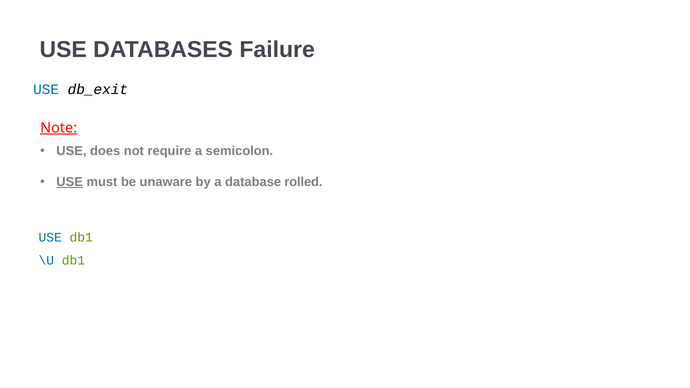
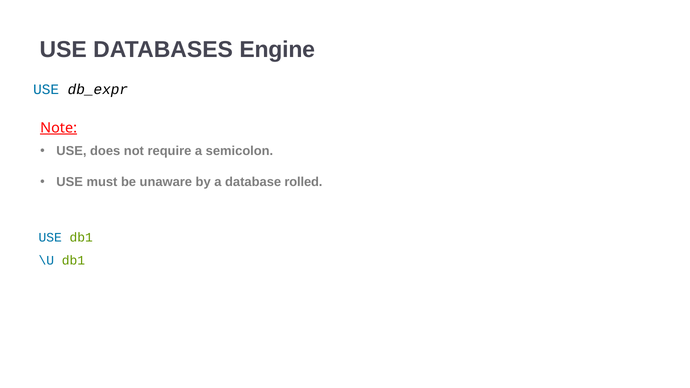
Failure: Failure -> Engine
db_exit: db_exit -> db_expr
USE at (70, 182) underline: present -> none
